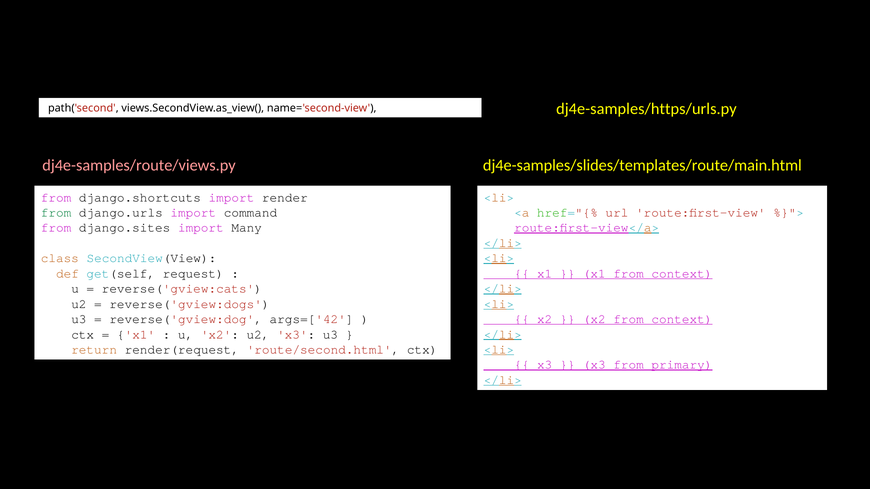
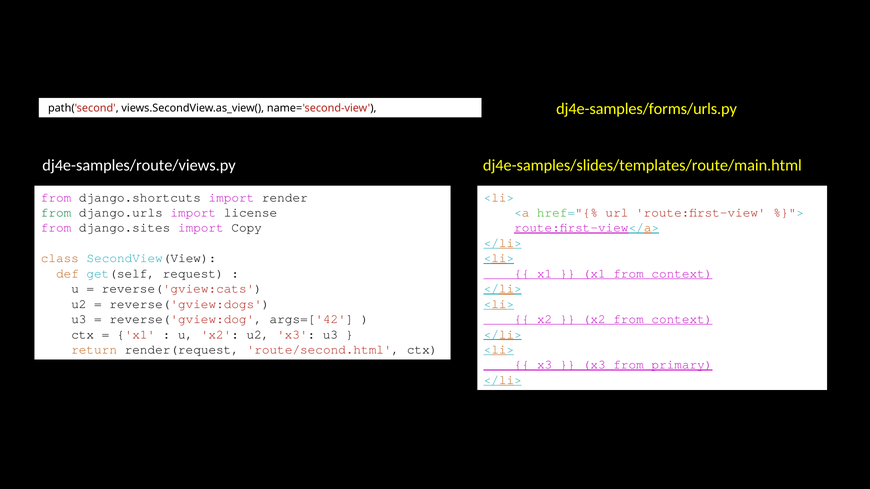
dj4e-samples/https/urls.py: dj4e-samples/https/urls.py -> dj4e-samples/forms/urls.py
dj4e-samples/route/views.py colour: pink -> white
command: command -> license
Many: Many -> Copy
